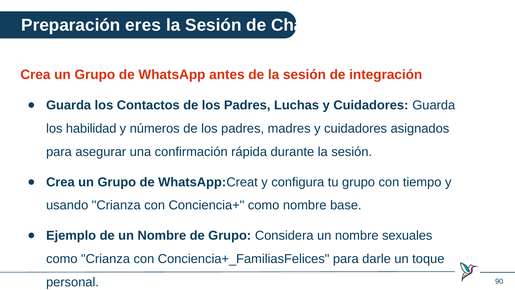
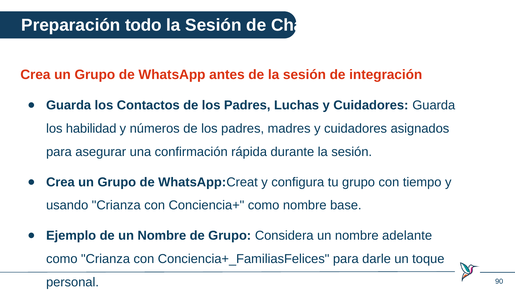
eres: eres -> todo
sexuales: sexuales -> adelante
